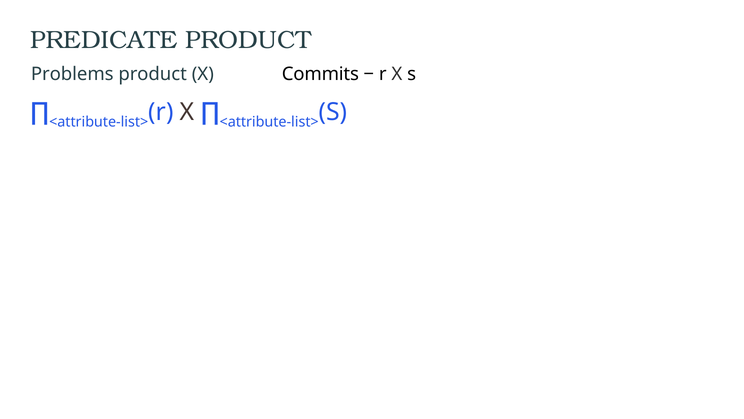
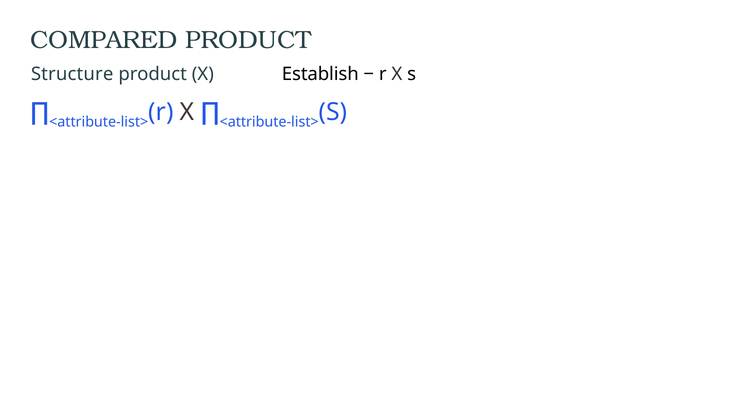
PREDICATE: PREDICATE -> COMPARED
Problems: Problems -> Structure
Commits: Commits -> Establish
